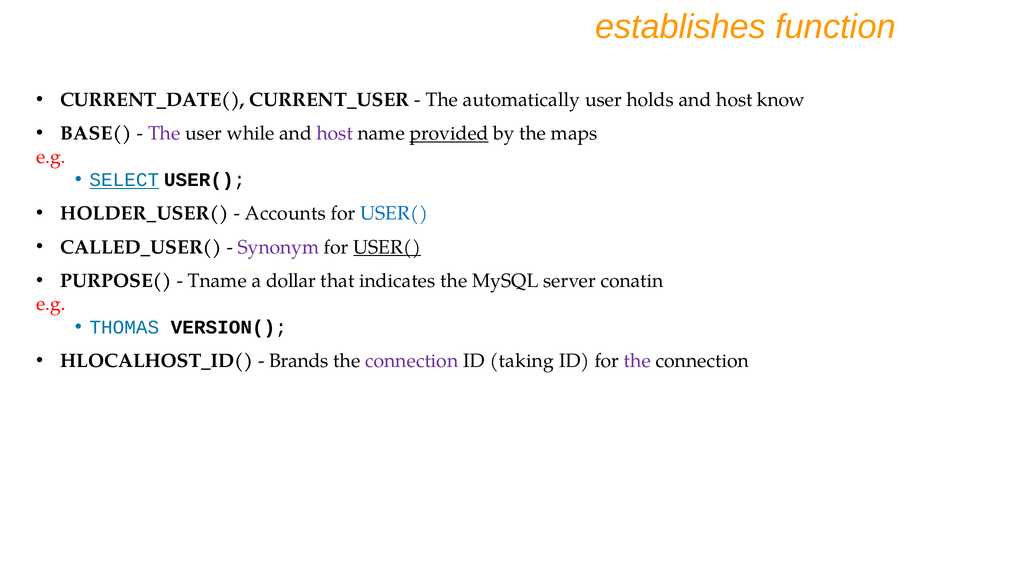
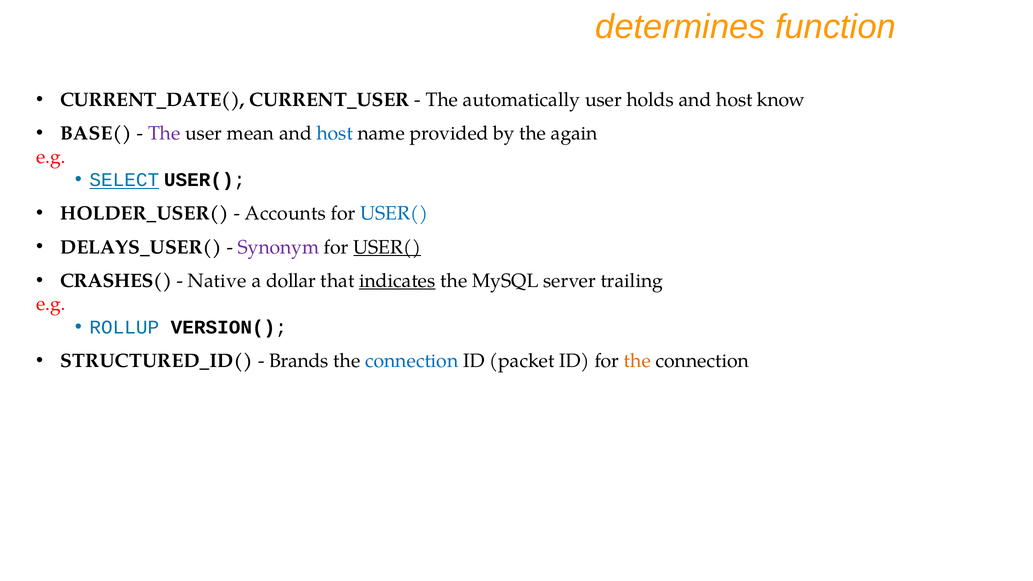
establishes: establishes -> determines
while: while -> mean
host at (335, 134) colour: purple -> blue
provided underline: present -> none
maps: maps -> again
CALLED_USER(: CALLED_USER( -> DELAYS_USER(
PURPOSE(: PURPOSE( -> CRASHES(
Tname: Tname -> Native
indicates underline: none -> present
conatin: conatin -> trailing
THOMAS: THOMAS -> ROLLUP
HLOCALHOST_ID(: HLOCALHOST_ID( -> STRUCTURED_ID(
connection at (412, 361) colour: purple -> blue
taking: taking -> packet
the at (637, 361) colour: purple -> orange
